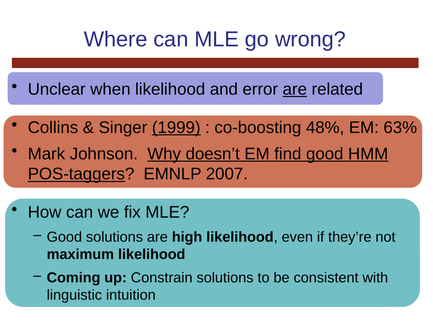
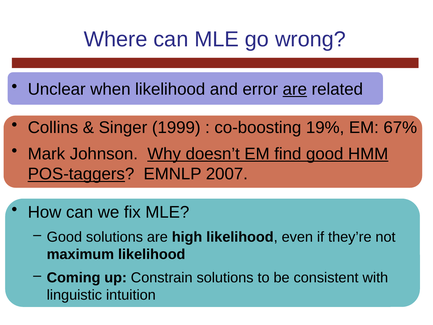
1999 underline: present -> none
48%: 48% -> 19%
63%: 63% -> 67%
